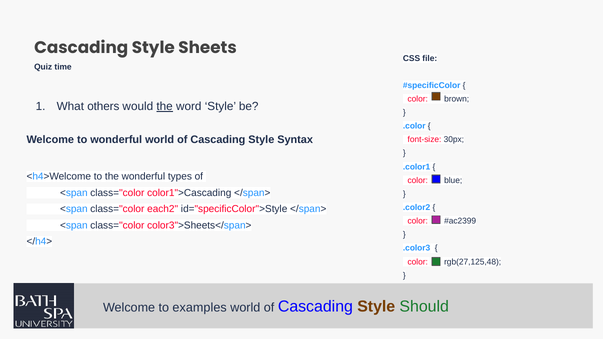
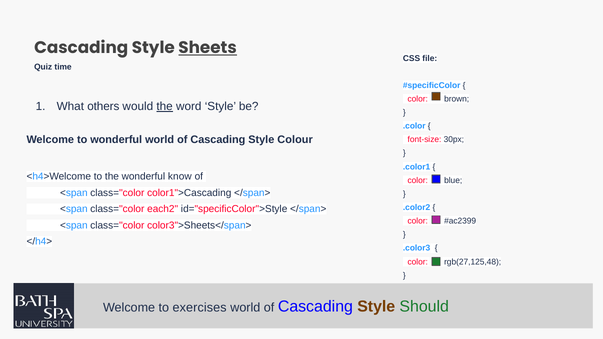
Sheets underline: none -> present
Syntax: Syntax -> Colour
types: types -> know
examples: examples -> exercises
